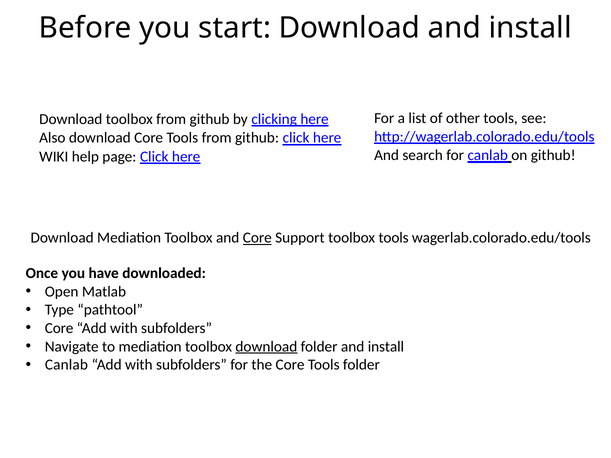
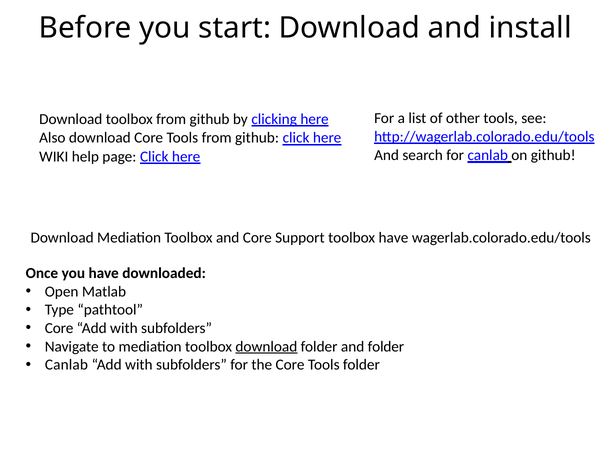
Core at (257, 238) underline: present -> none
toolbox tools: tools -> have
folder and install: install -> folder
